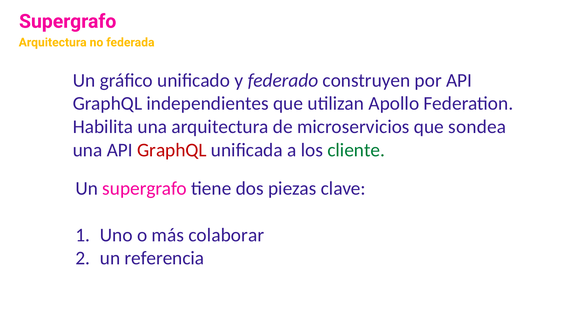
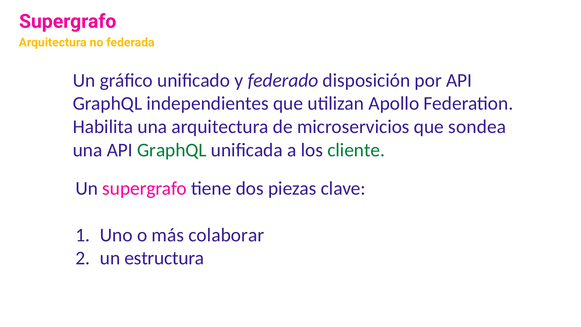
construyen: construyen -> disposición
GraphQL at (172, 150) colour: red -> green
referencia: referencia -> estructura
